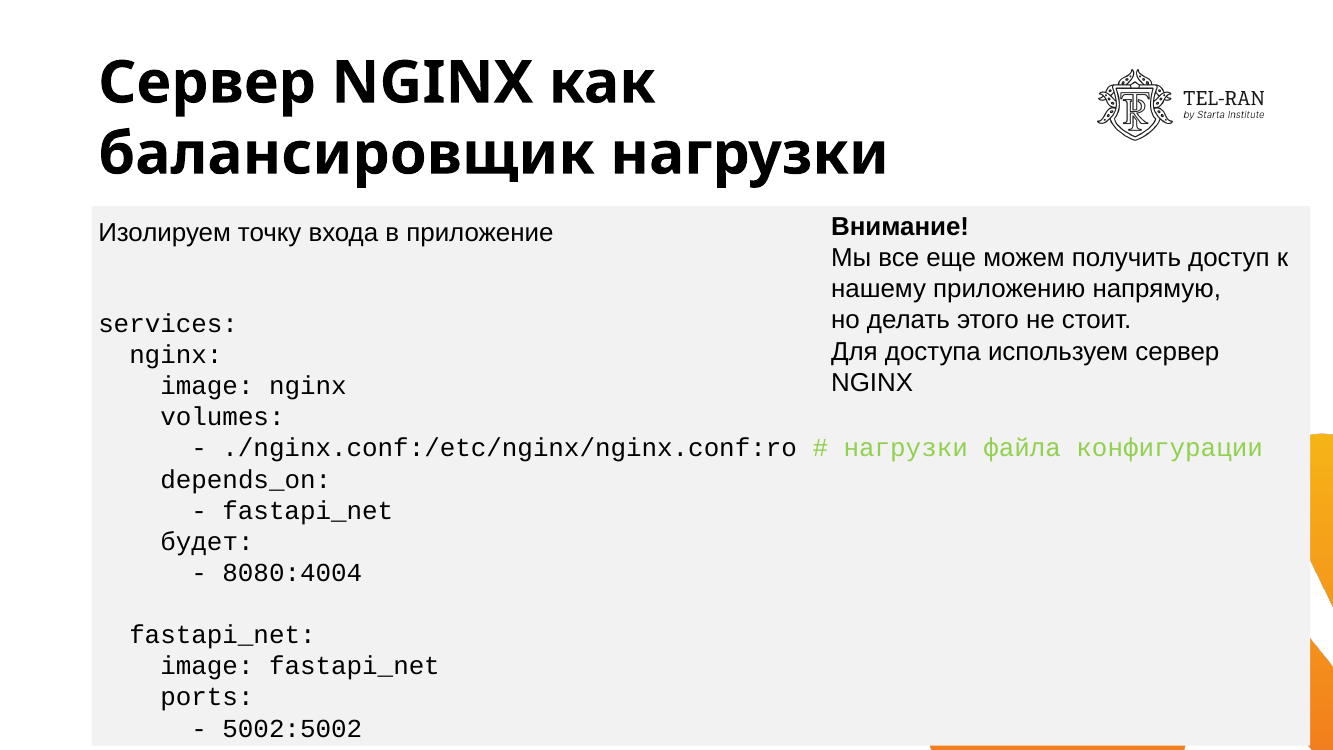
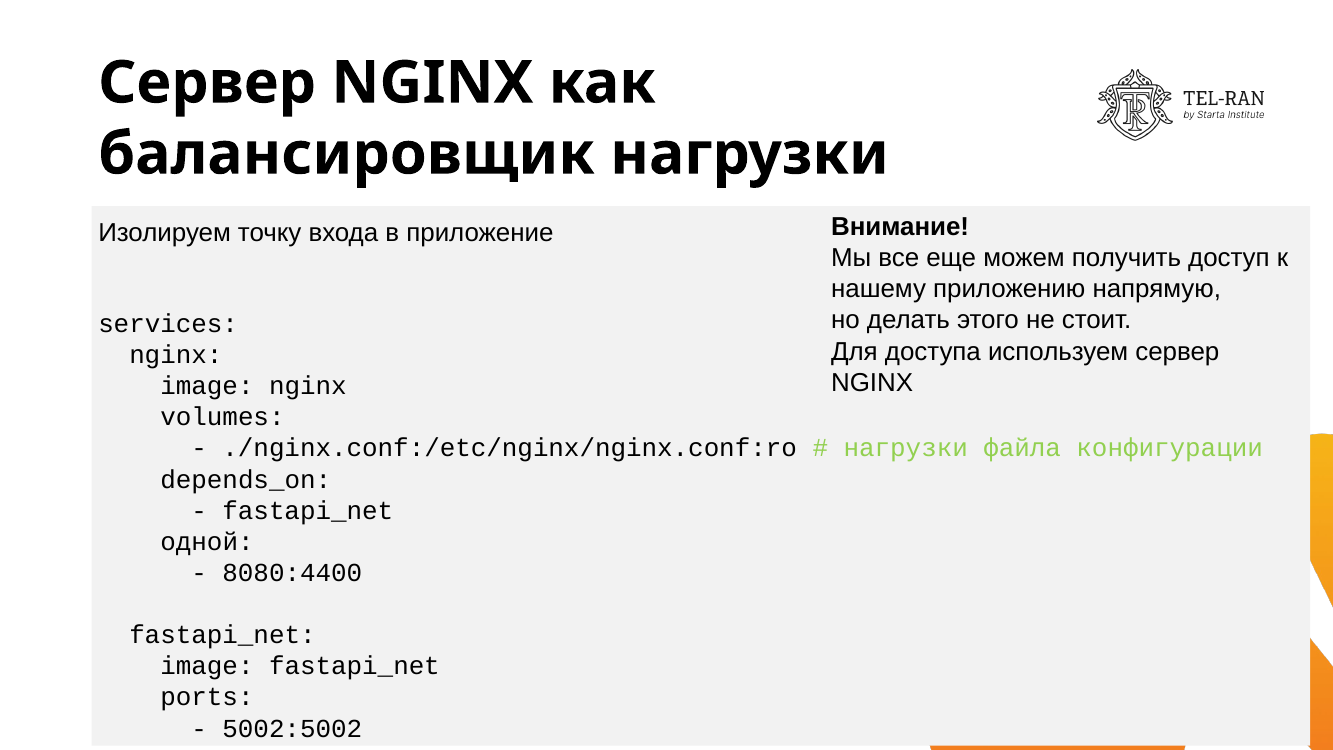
будет: будет -> одной
8080:4004: 8080:4004 -> 8080:4400
